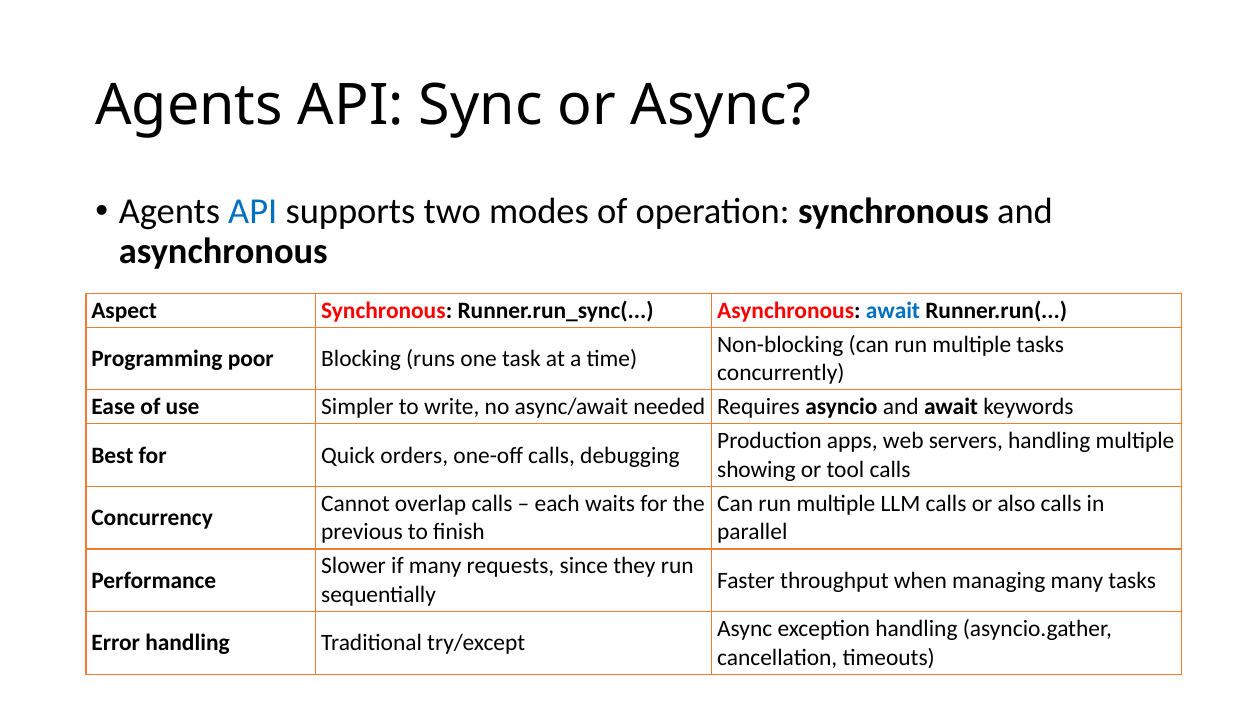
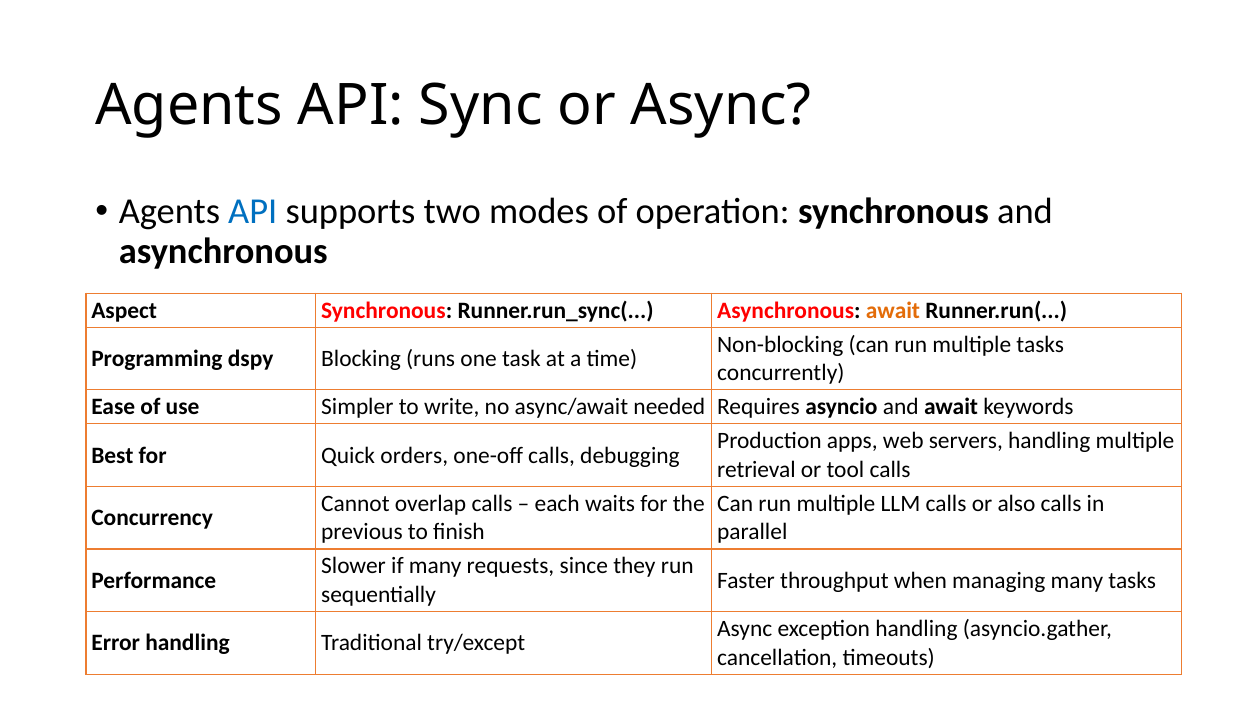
await at (893, 310) colour: blue -> orange
poor: poor -> dspy
showing: showing -> retrieval
